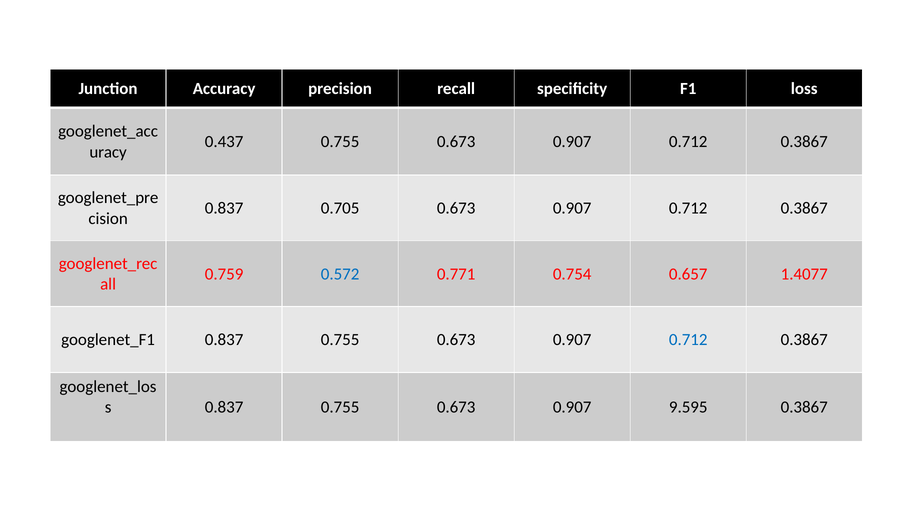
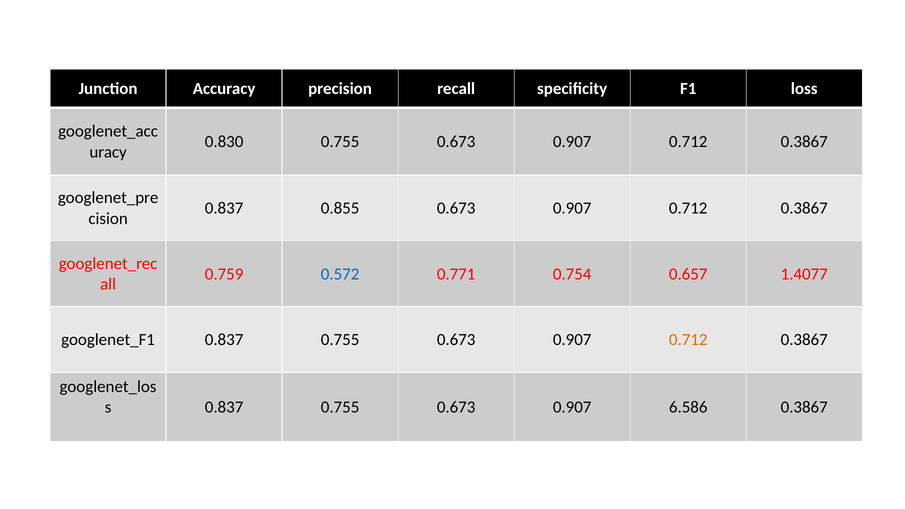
0.437: 0.437 -> 0.830
0.705: 0.705 -> 0.855
0.712 at (688, 340) colour: blue -> orange
9.595: 9.595 -> 6.586
